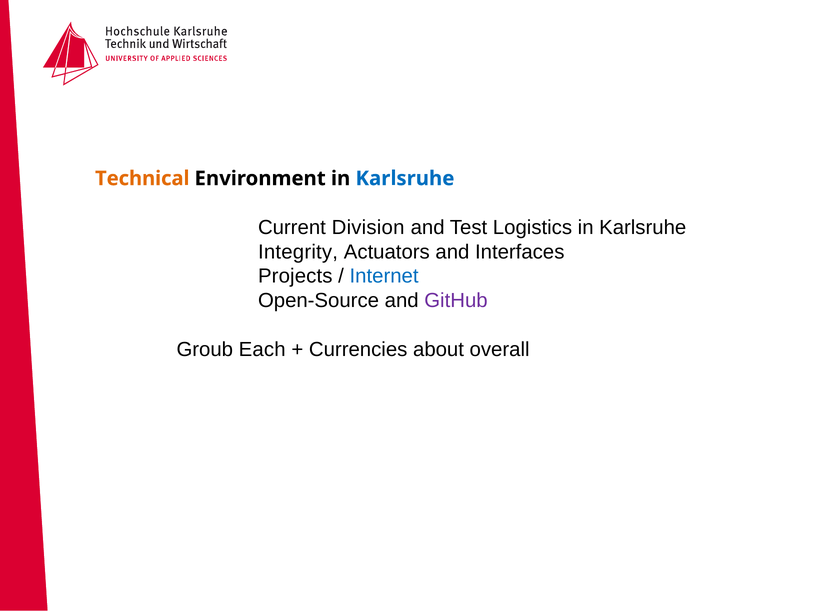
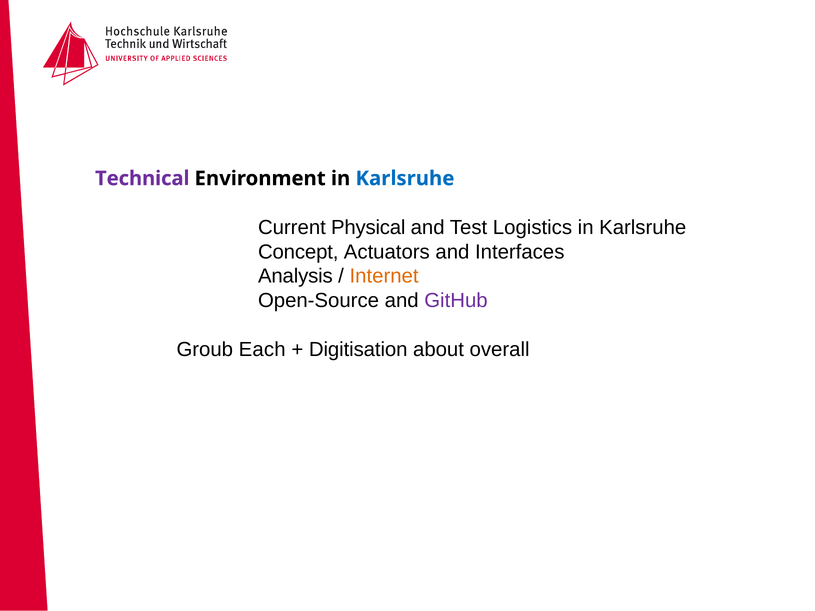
Technical colour: orange -> purple
Division: Division -> Physical
Integrity: Integrity -> Concept
Projects: Projects -> Analysis
Internet colour: blue -> orange
Currencies: Currencies -> Digitisation
